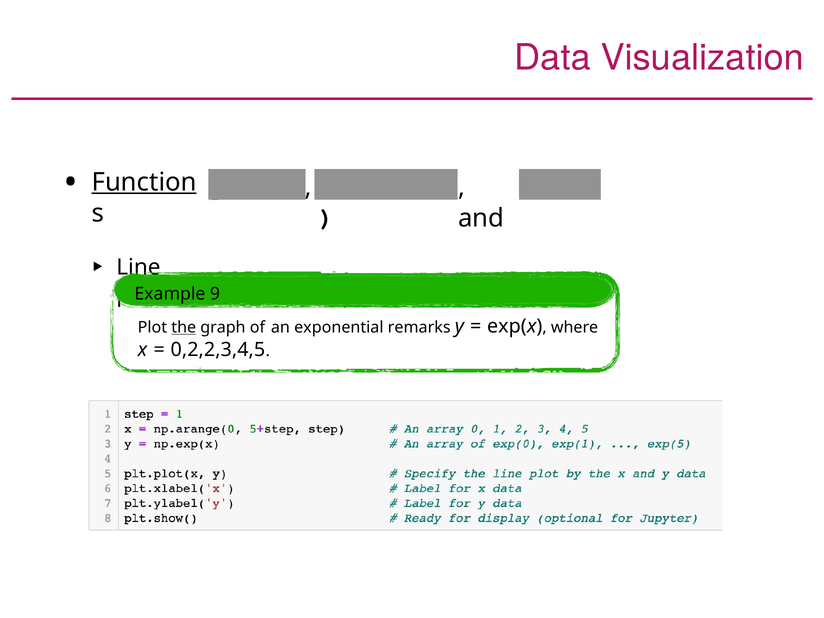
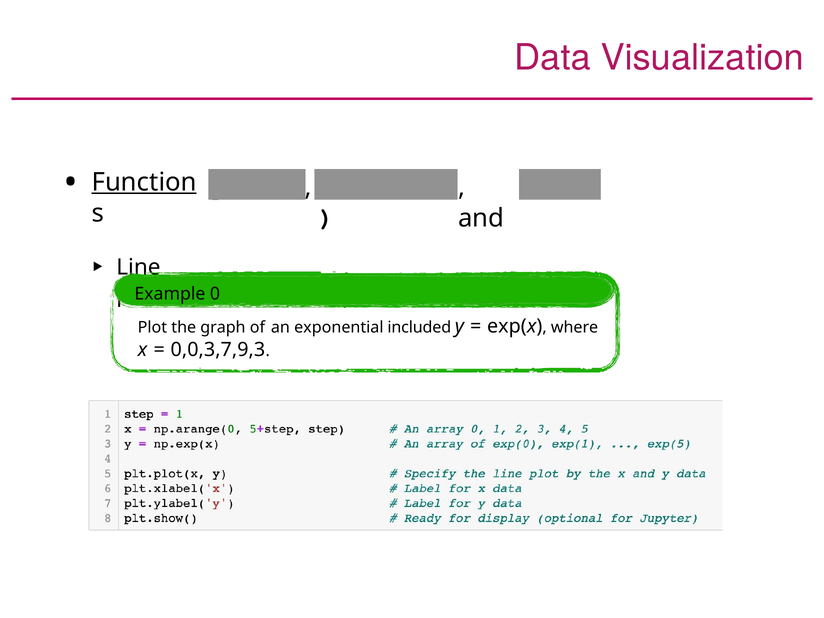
9: 9 -> 0
the underline: present -> none
remarks: remarks -> included
0,2,2,3,4,5: 0,2,2,3,4,5 -> 0,0,3,7,9,3
